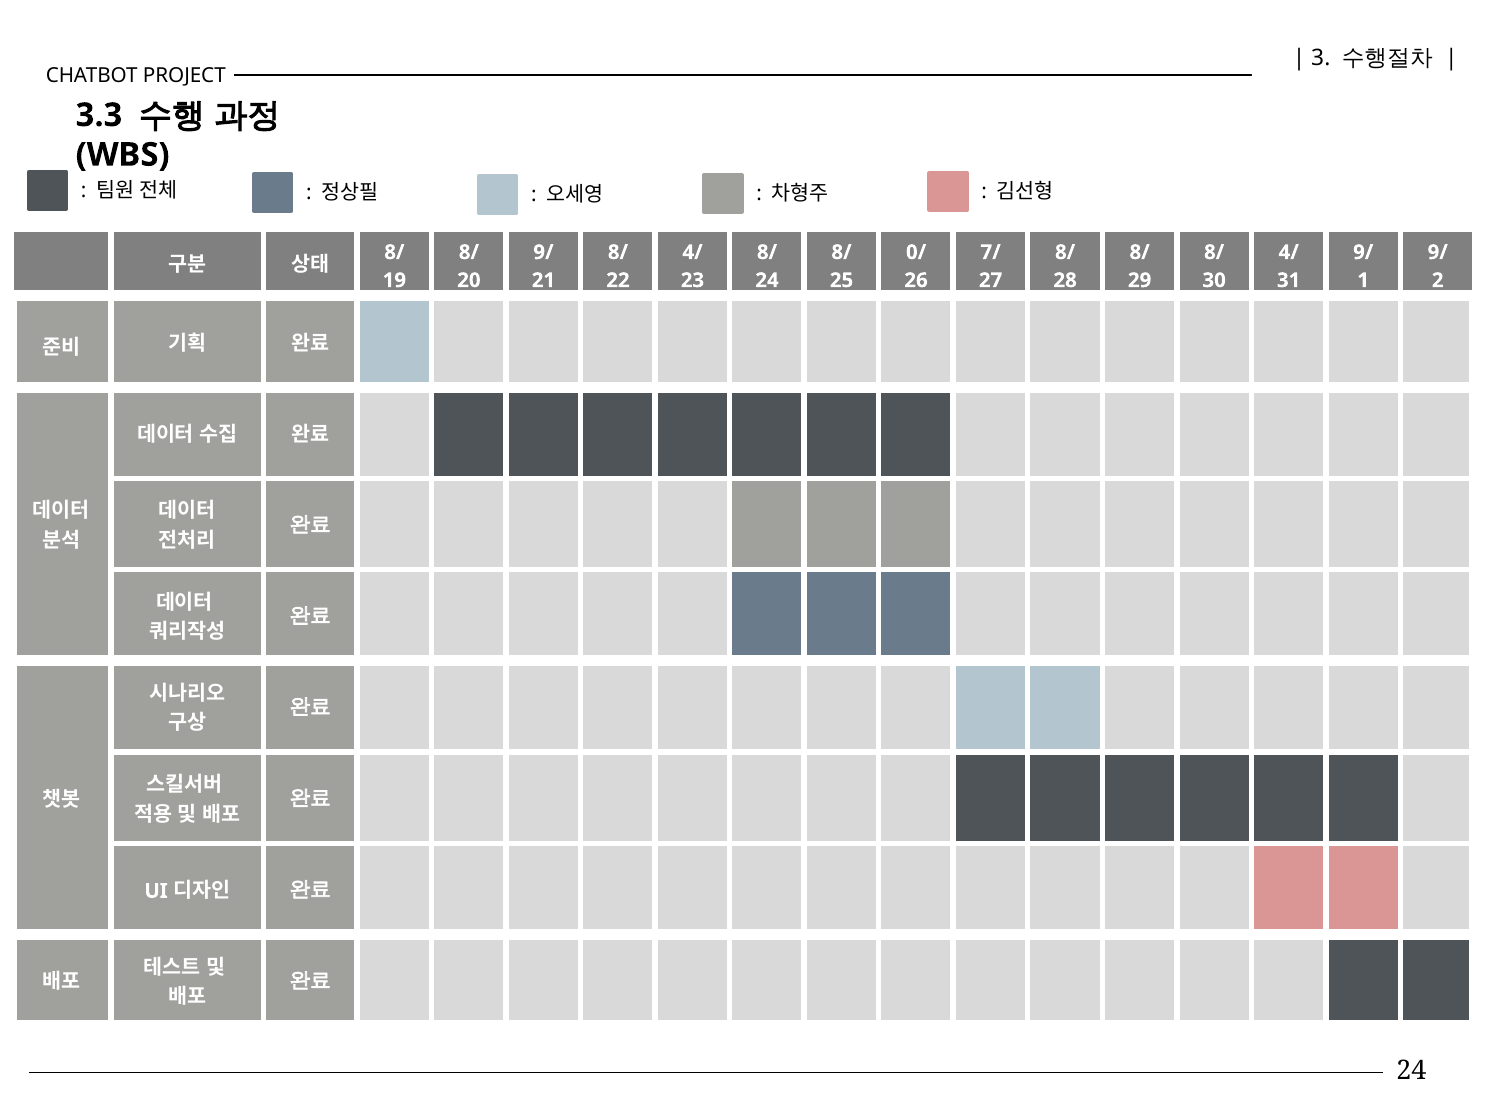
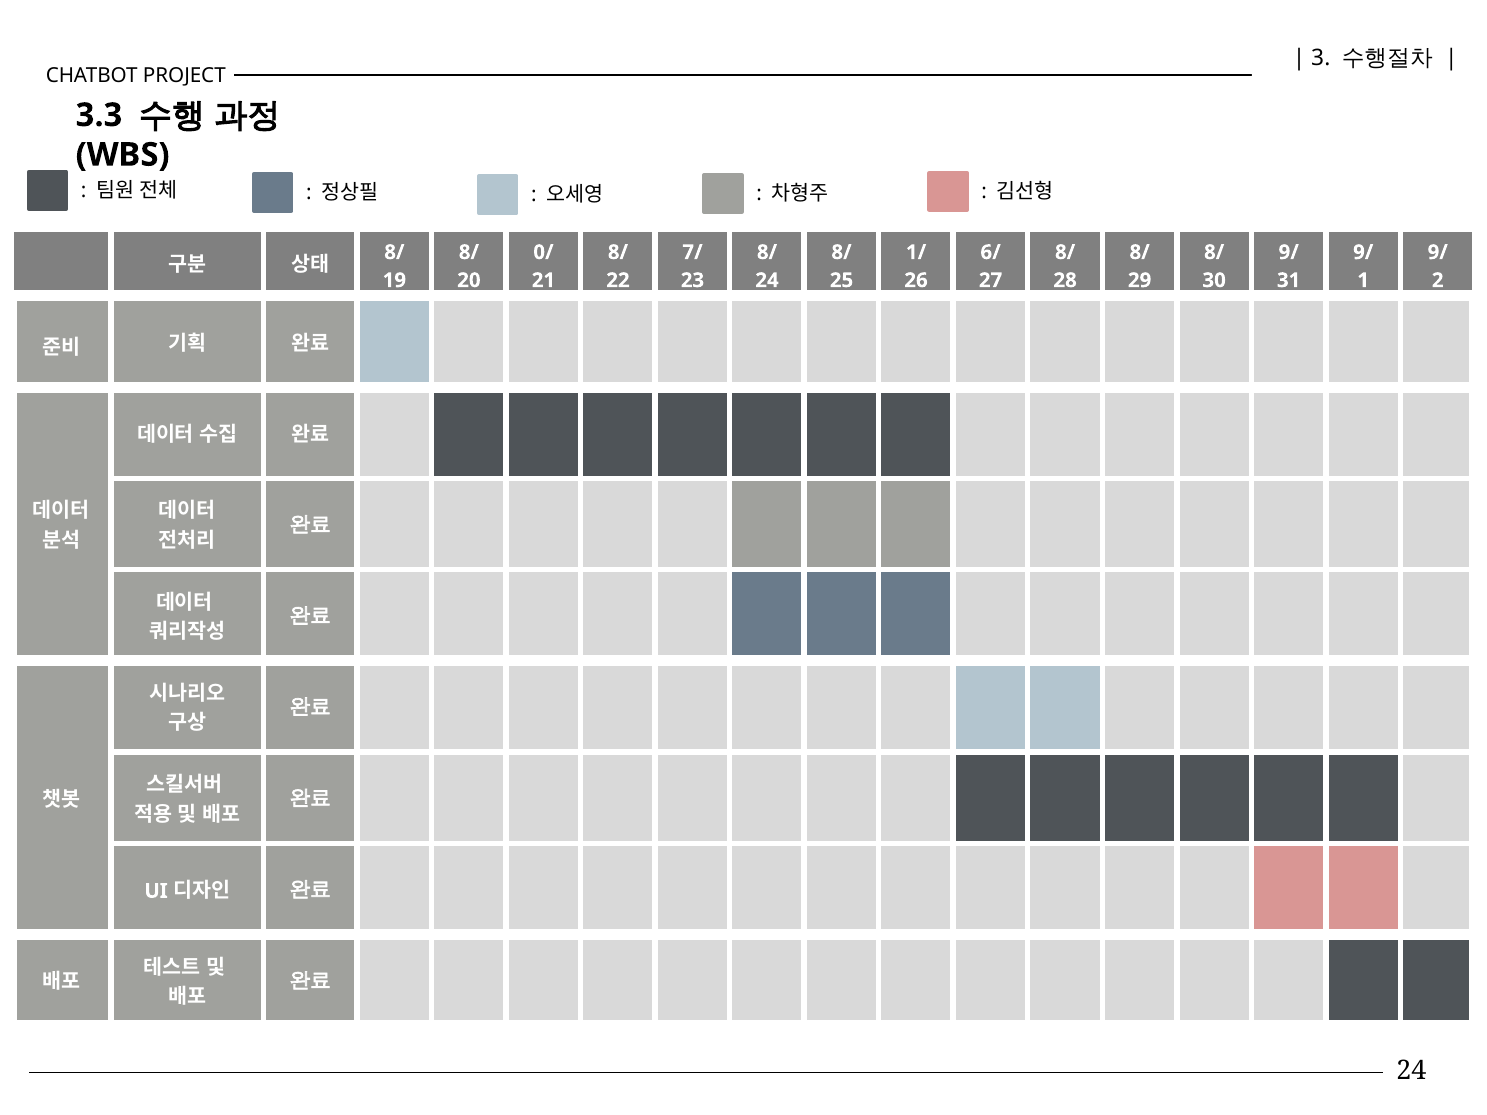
9/ at (543, 252): 9/ -> 0/
4/ at (692, 252): 4/ -> 7/
0/: 0/ -> 1/
7/: 7/ -> 6/
4/ at (1289, 252): 4/ -> 9/
